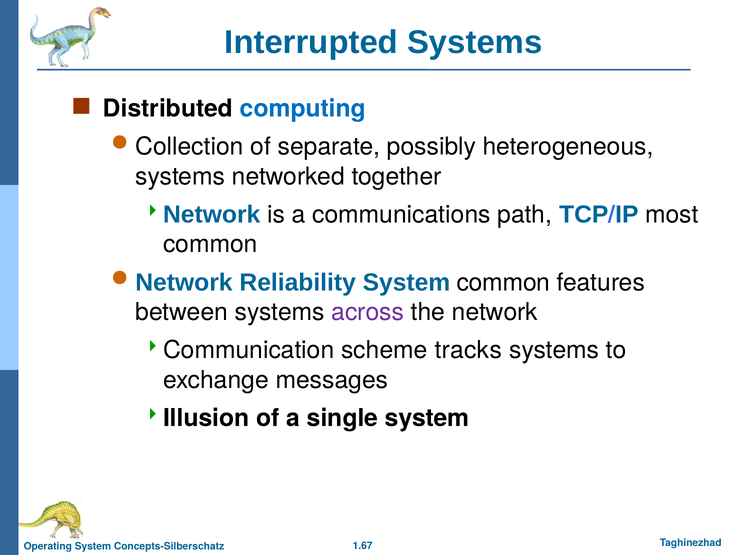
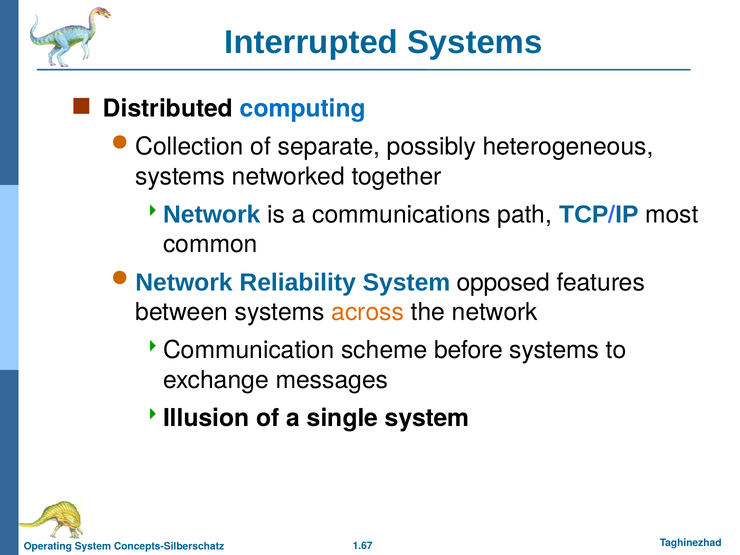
System common: common -> opposed
across colour: purple -> orange
tracks: tracks -> before
